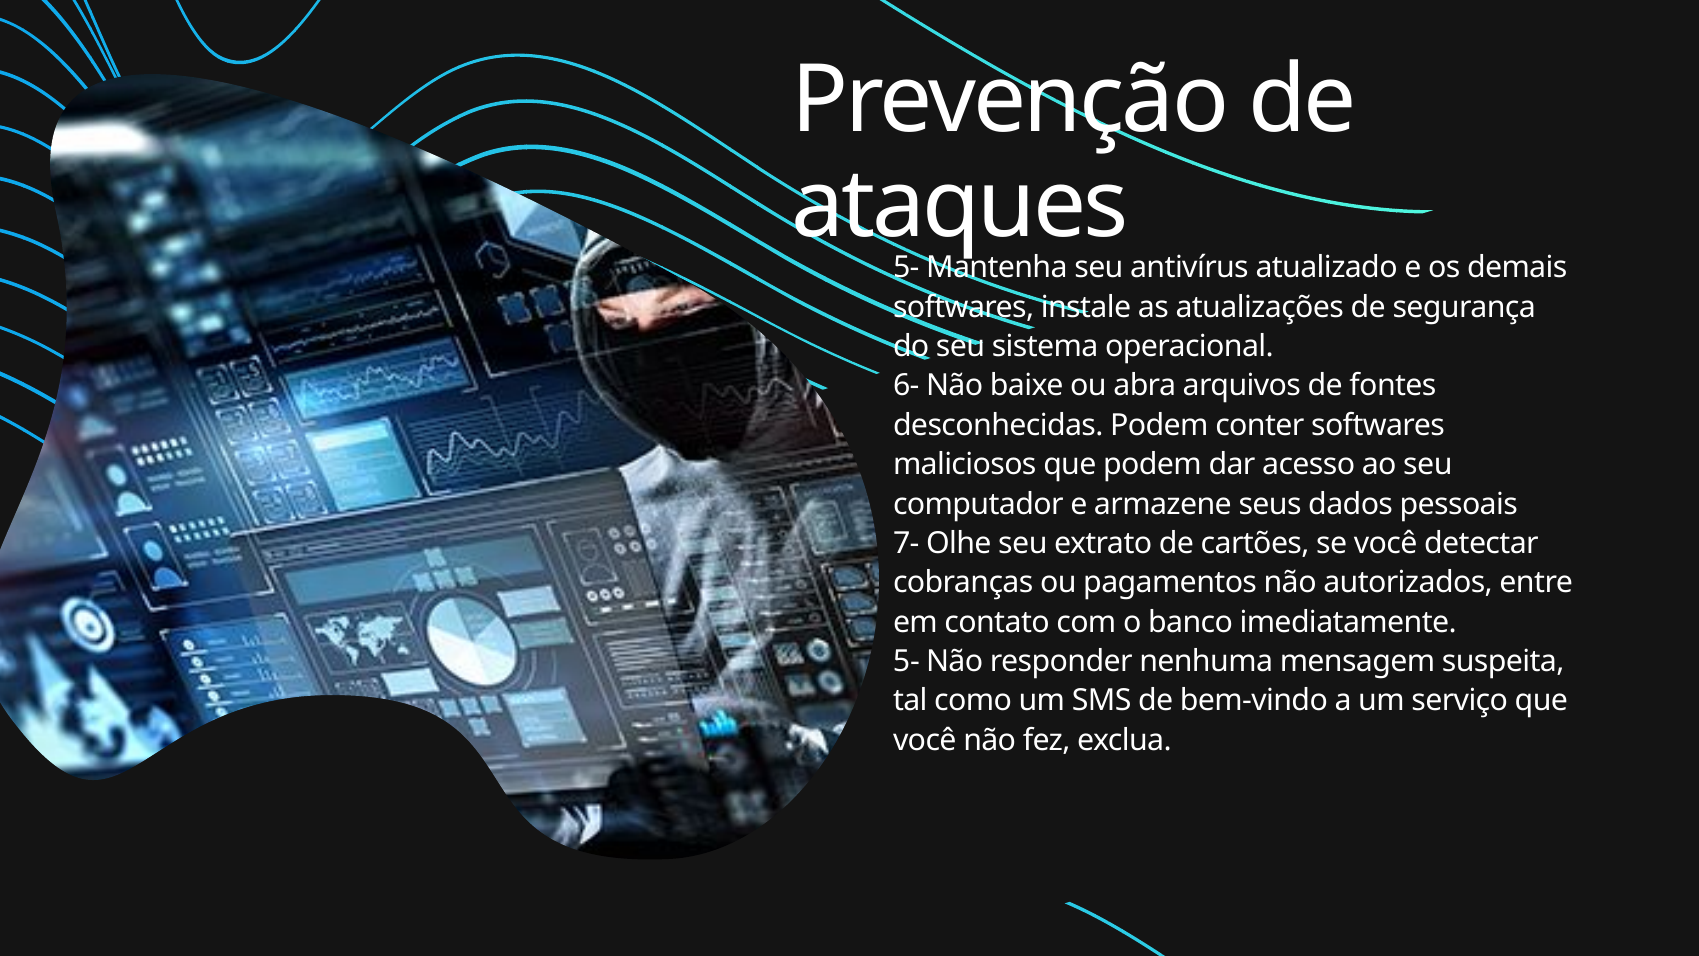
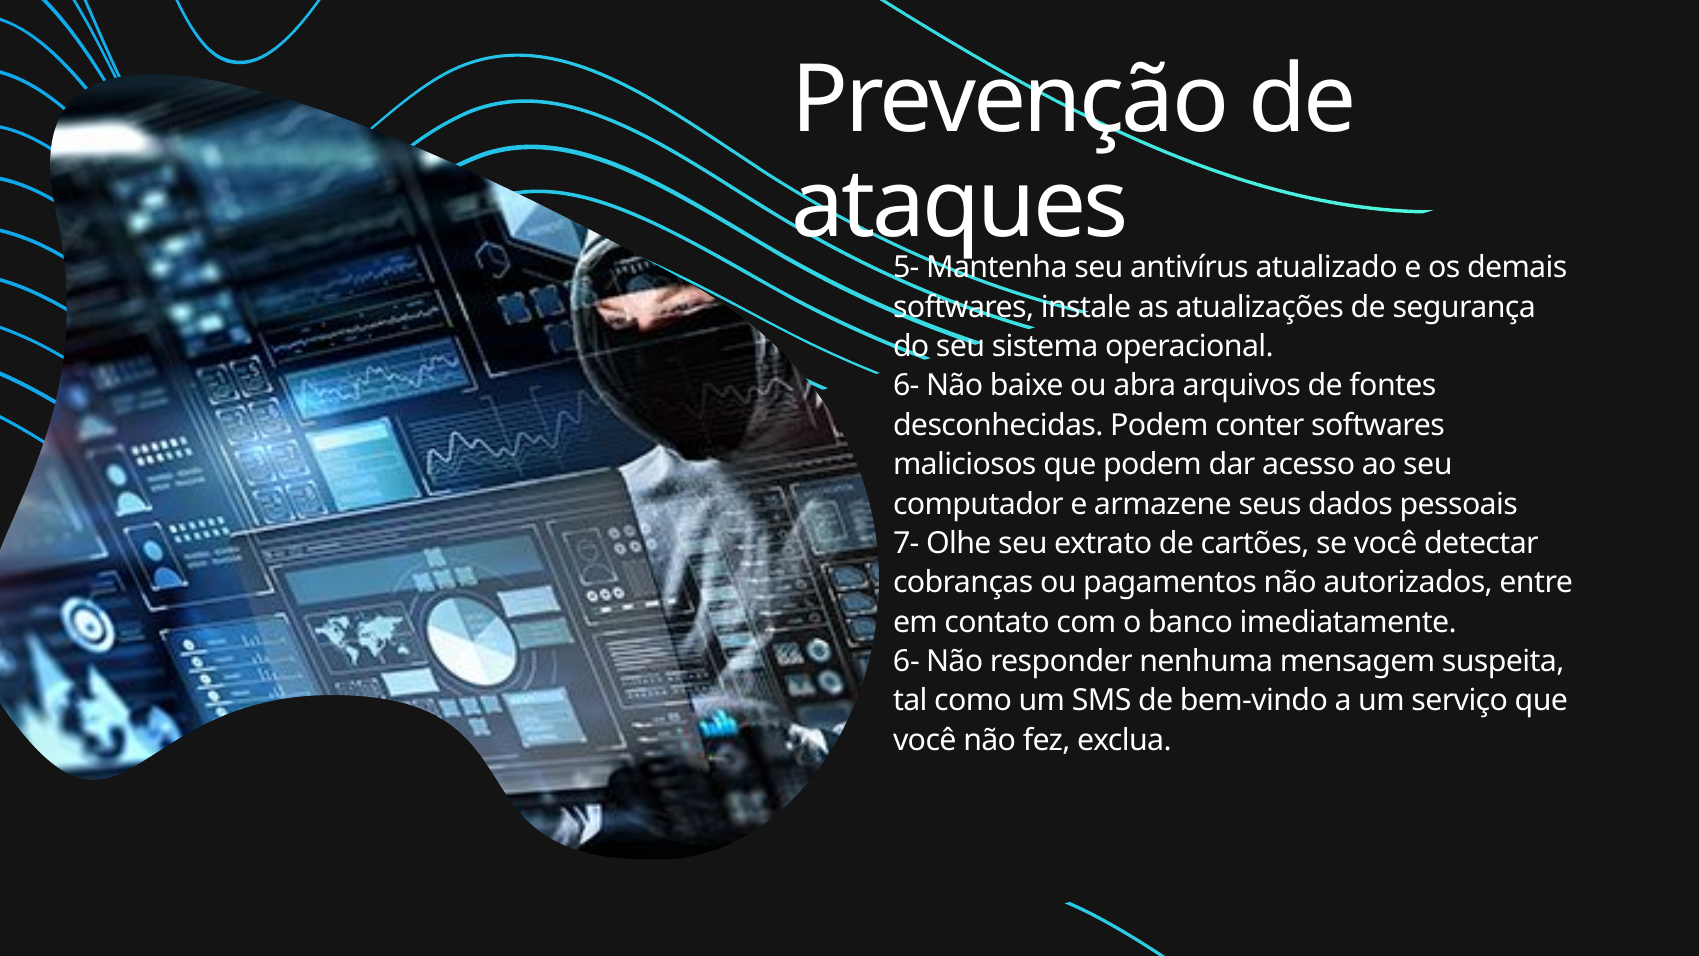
5- at (906, 661): 5- -> 6-
